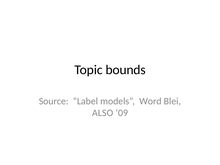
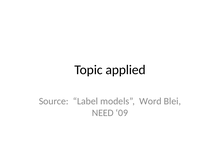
bounds: bounds -> applied
ALSO: ALSO -> NEED
